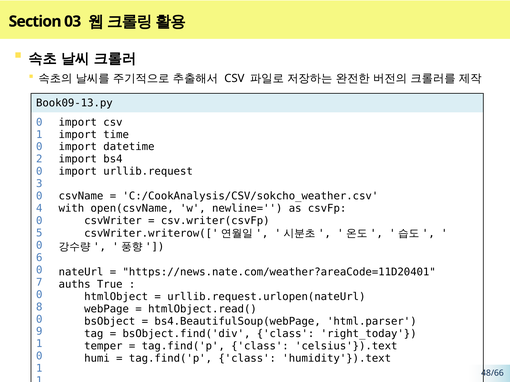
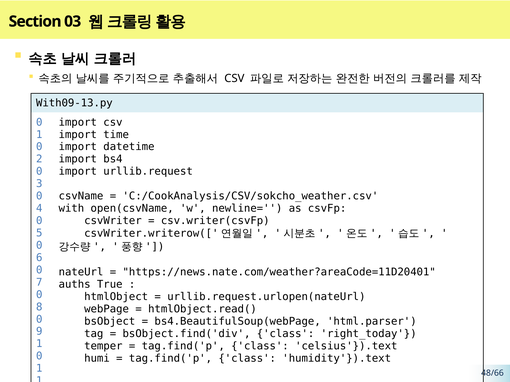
Book09-13.py: Book09-13.py -> With09-13.py
